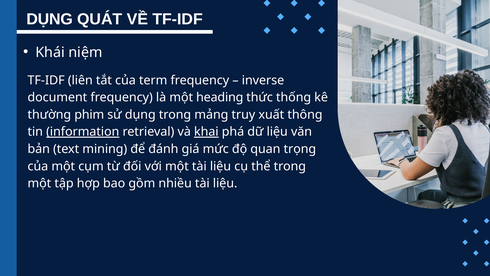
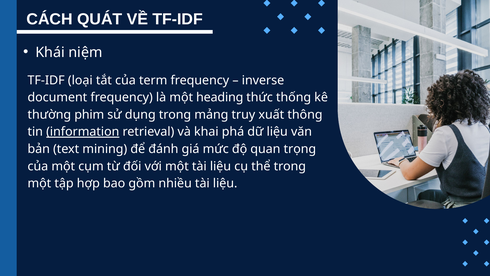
DỤNG: DỤNG -> CÁCH
liên: liên -> loại
khai underline: present -> none
